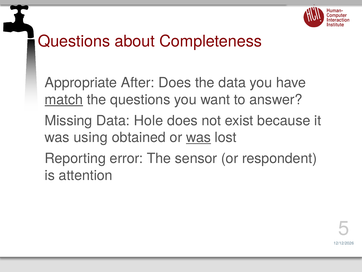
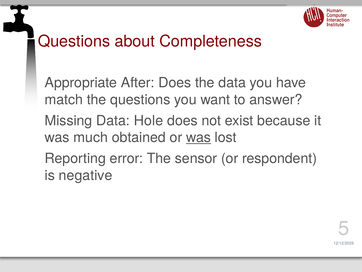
match underline: present -> none
using: using -> much
attention: attention -> negative
